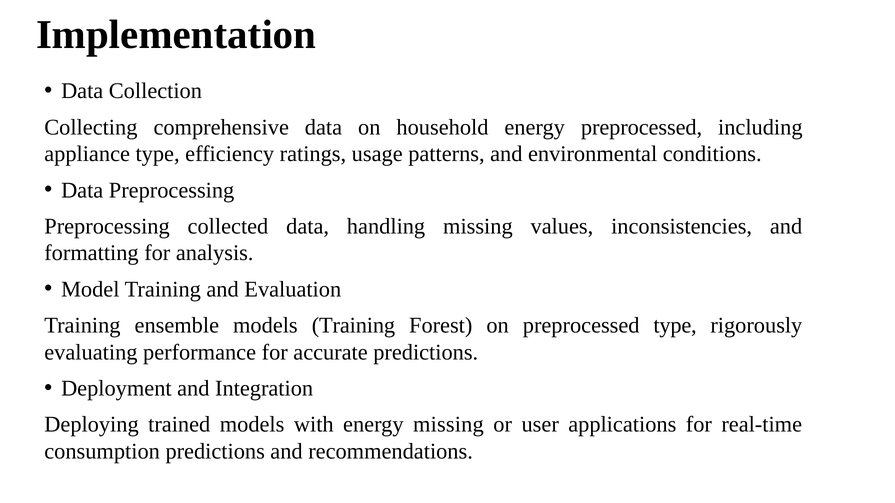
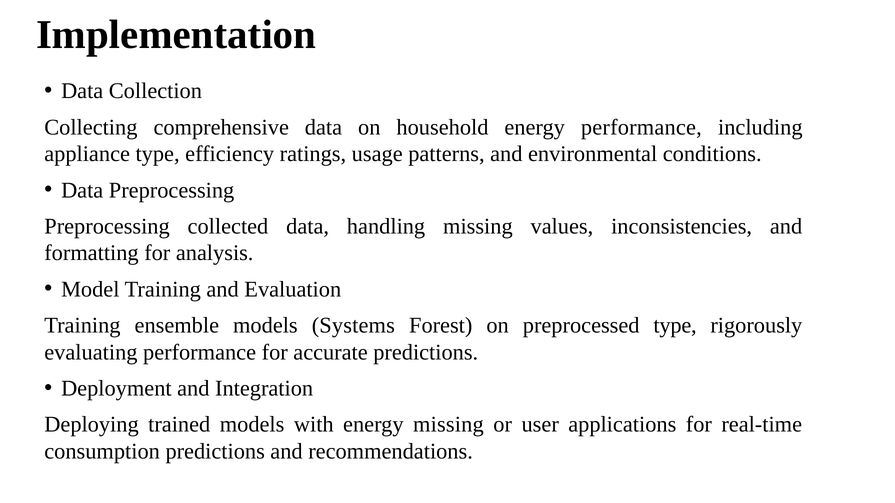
energy preprocessed: preprocessed -> performance
models Training: Training -> Systems
